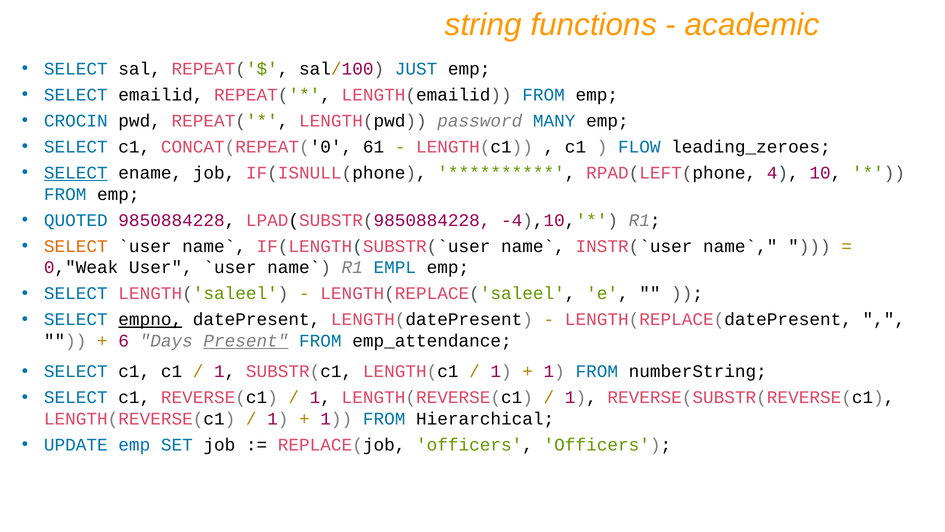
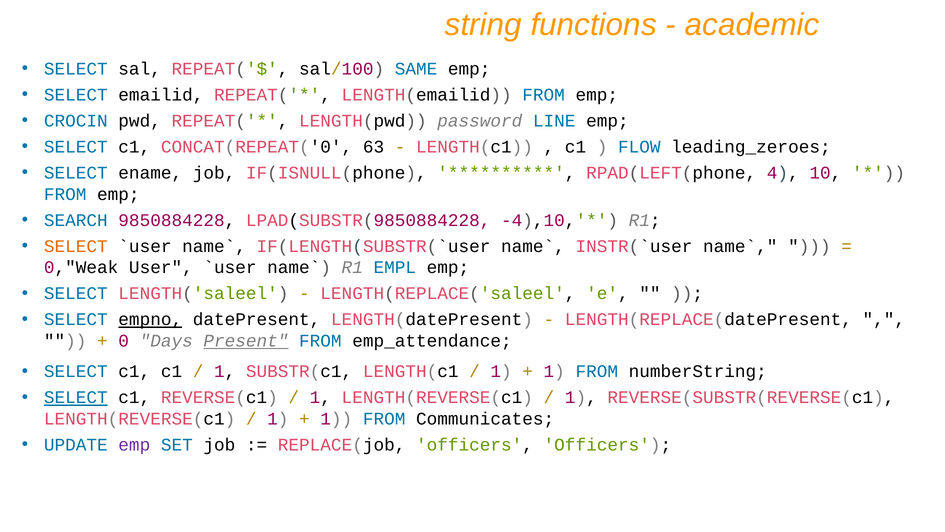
JUST: JUST -> SAME
MANY: MANY -> LINE
61: 61 -> 63
SELECT at (76, 173) underline: present -> none
QUOTED: QUOTED -> SEARCH
6: 6 -> 0
SELECT at (76, 397) underline: none -> present
Hierarchical: Hierarchical -> Communicates
emp at (134, 445) colour: blue -> purple
